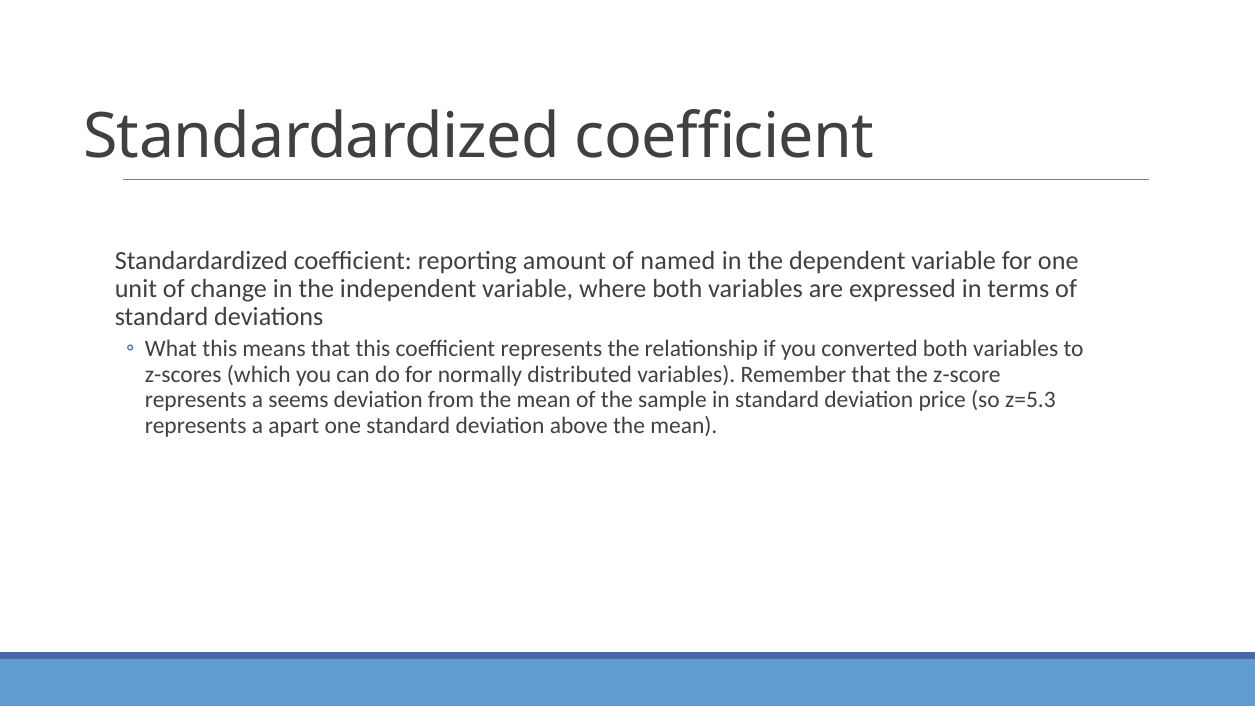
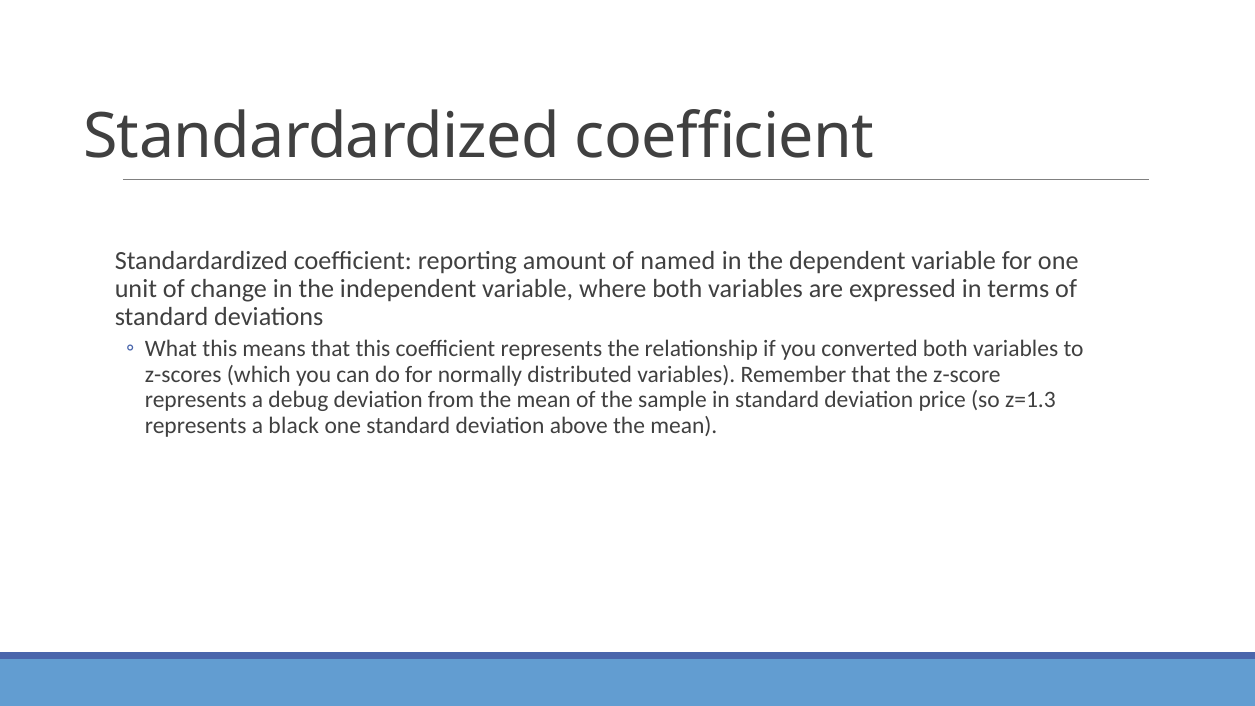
seems: seems -> debug
z=5.3: z=5.3 -> z=1.3
apart: apart -> black
